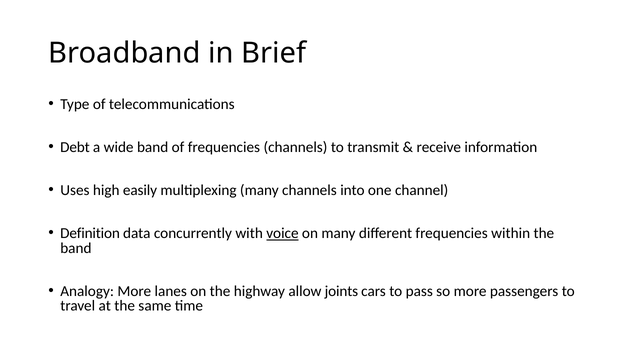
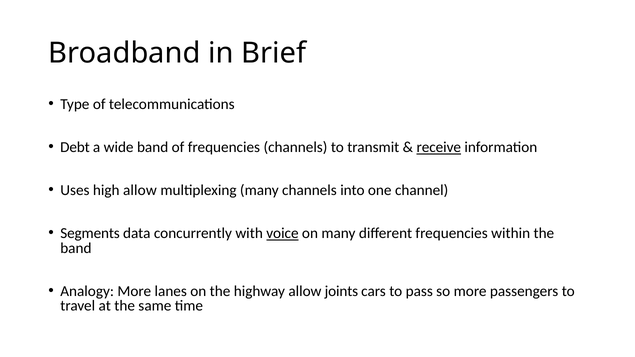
receive underline: none -> present
high easily: easily -> allow
Definition: Definition -> Segments
